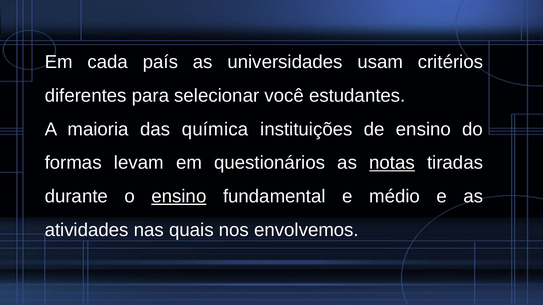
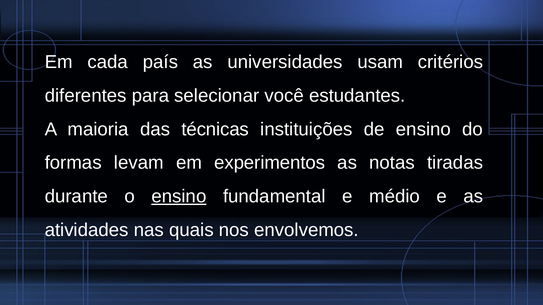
química: química -> técnicas
questionários: questionários -> experimentos
notas underline: present -> none
